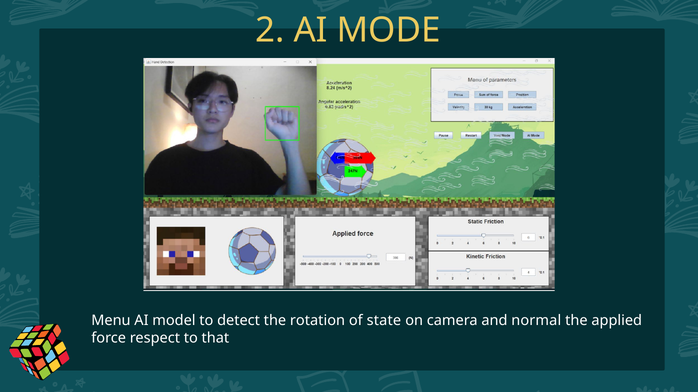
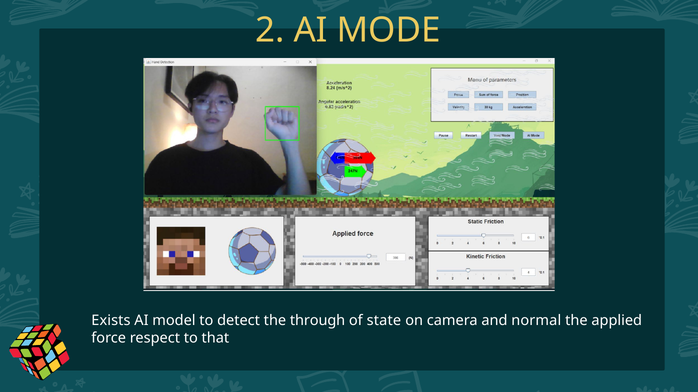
Menu: Menu -> Exists
rotation: rotation -> through
